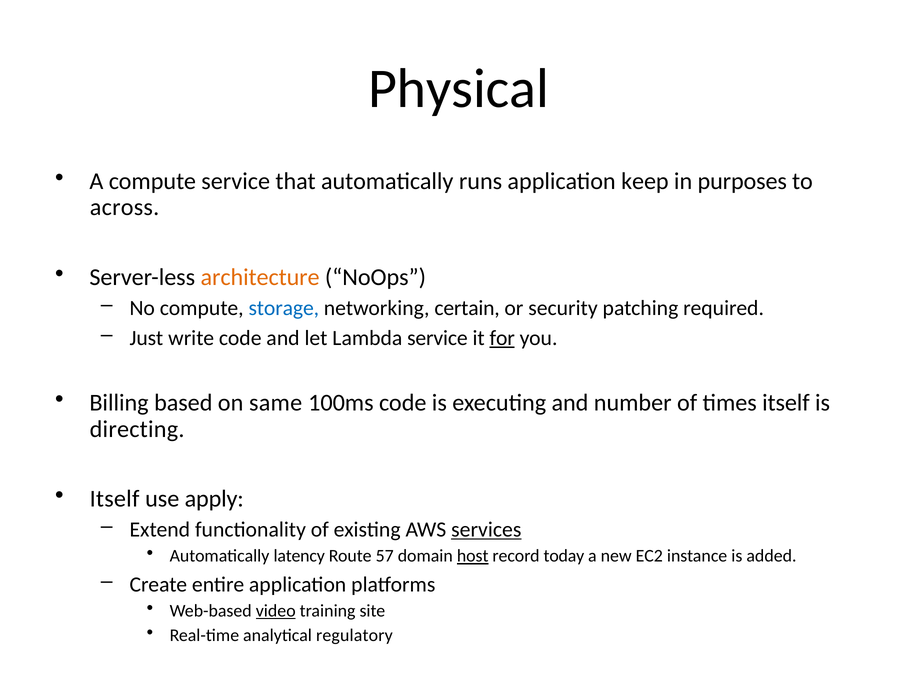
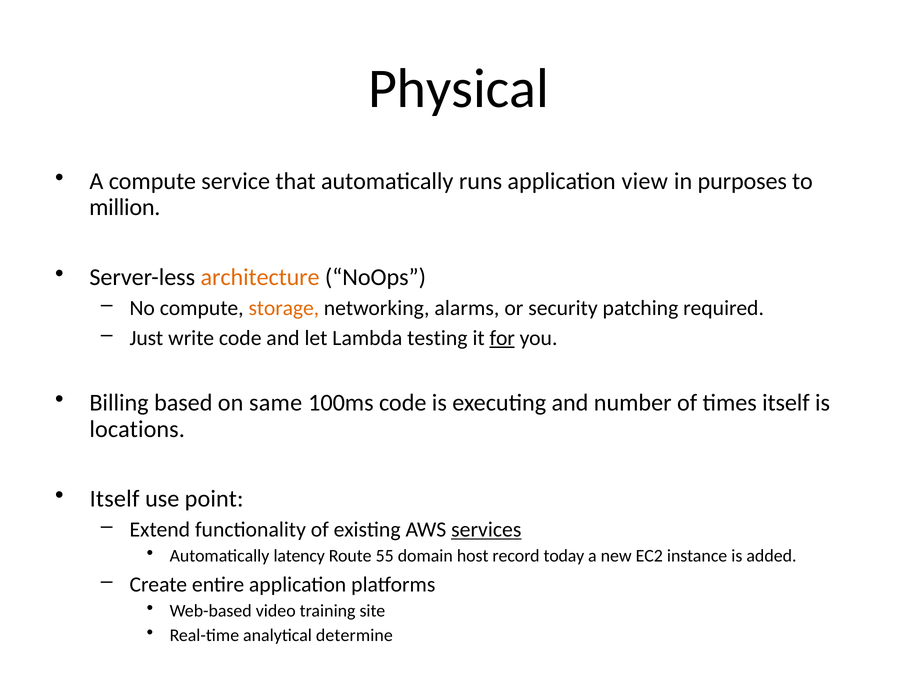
keep: keep -> view
across: across -> million
storage colour: blue -> orange
certain: certain -> alarms
Lambda service: service -> testing
directing: directing -> locations
apply: apply -> point
57: 57 -> 55
host underline: present -> none
video underline: present -> none
regulatory: regulatory -> determine
